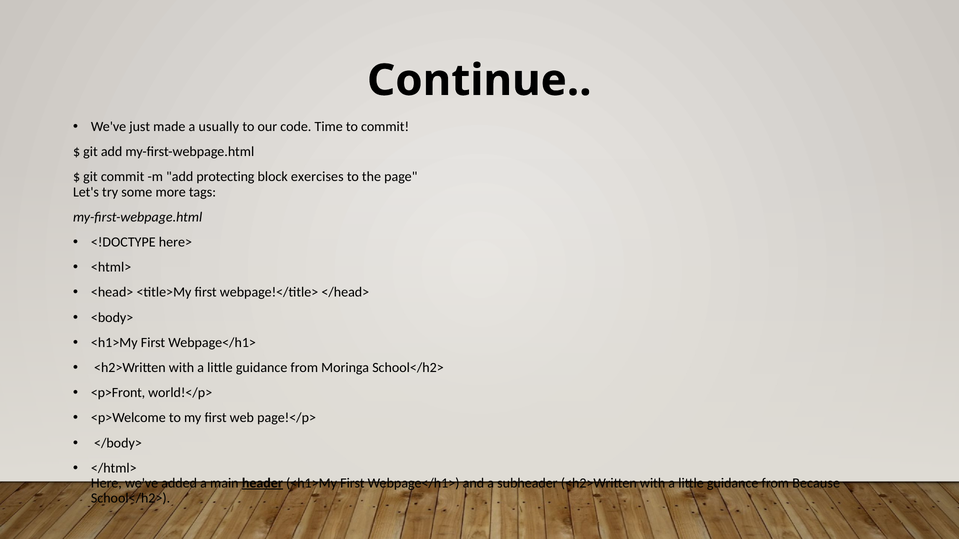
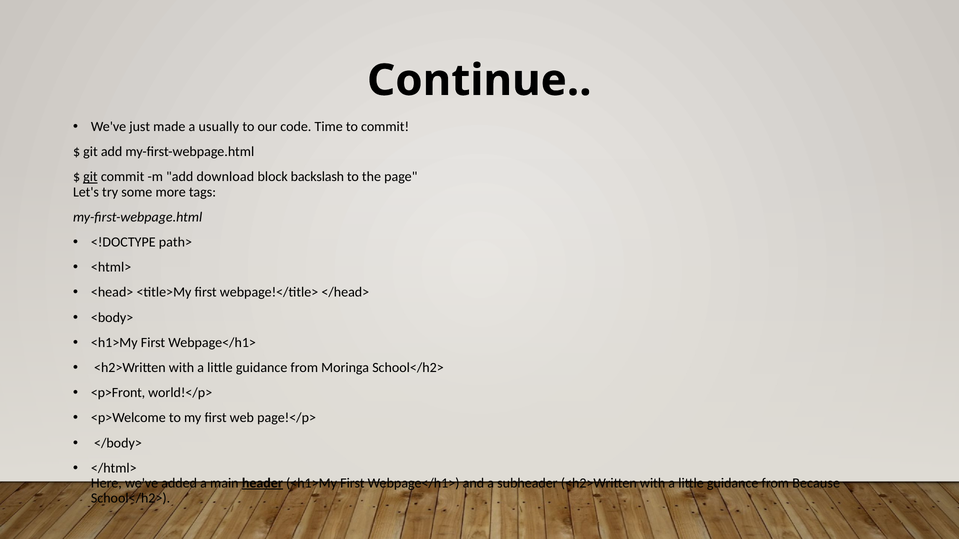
git at (90, 177) underline: none -> present
protecting: protecting -> download
exercises: exercises -> backslash
here>: here> -> path>
